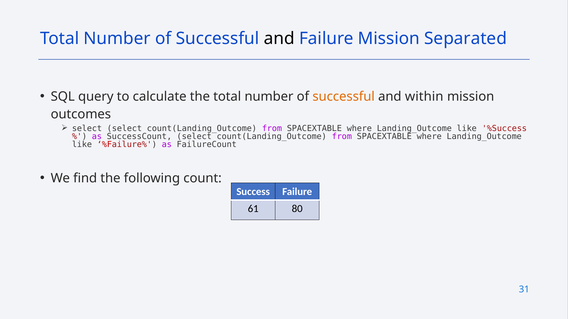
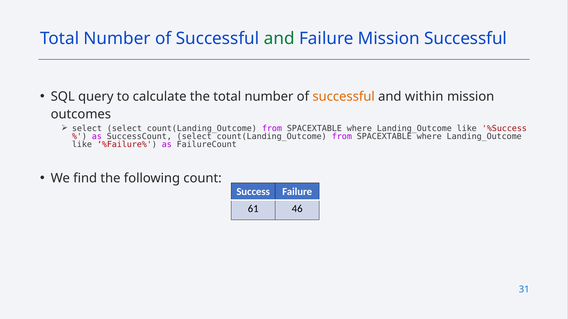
and at (279, 39) colour: black -> green
Mission Separated: Separated -> Successful
80: 80 -> 46
